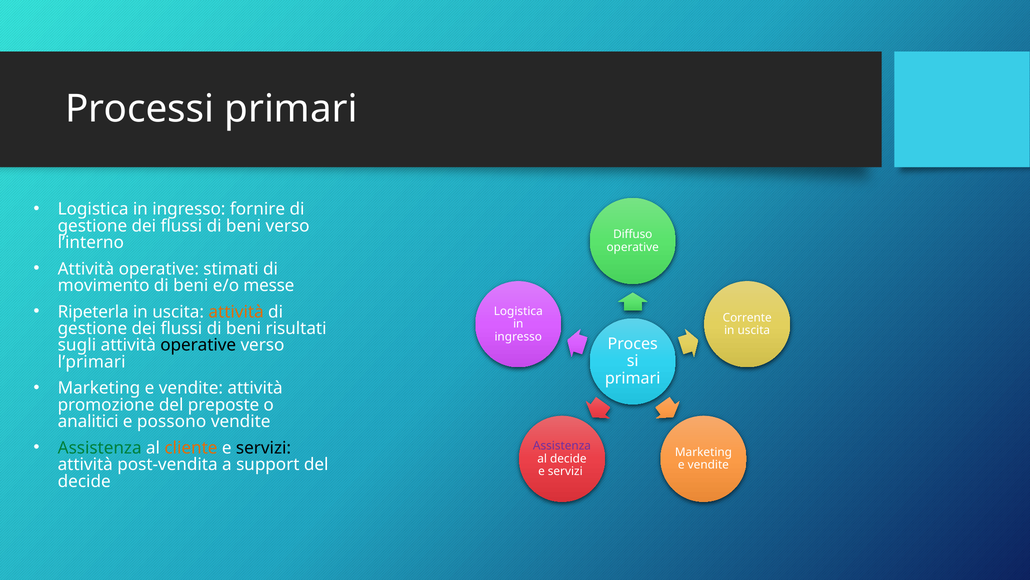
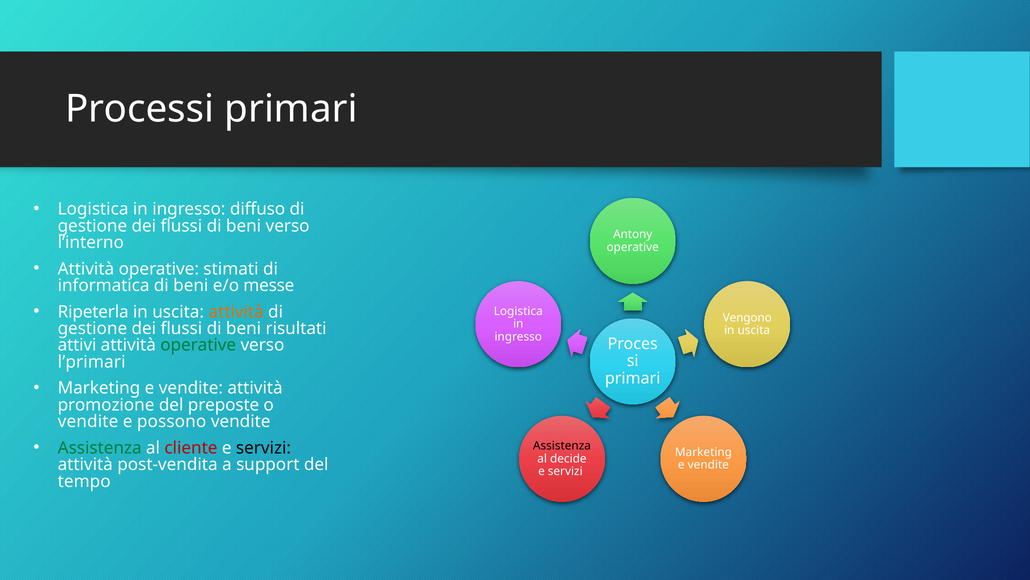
fornire: fornire -> diffuso
Diffuso: Diffuso -> Antony
movimento: movimento -> informatica
Corrente: Corrente -> Vengono
sugli: sugli -> attivi
operative at (198, 345) colour: black -> green
analitici at (88, 421): analitici -> vendite
cliente colour: orange -> red
Assistenza at (562, 445) colour: purple -> black
decide at (84, 481): decide -> tempo
